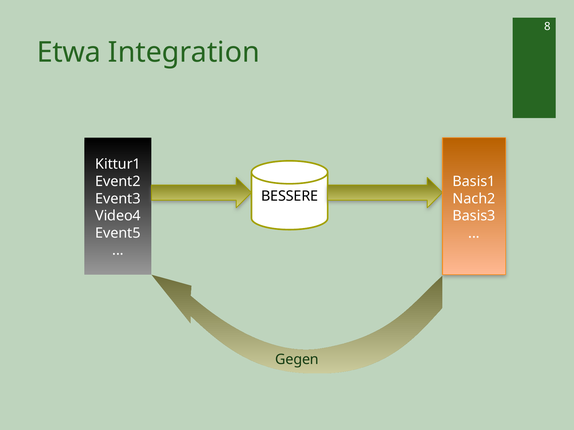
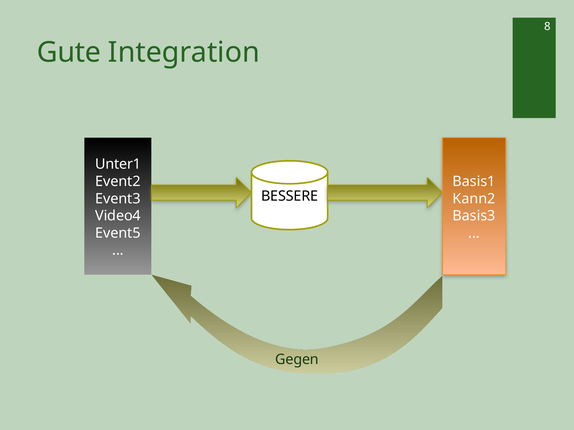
Etwa: Etwa -> Gute
Kittur1: Kittur1 -> Unter1
Nach2: Nach2 -> Kann2
